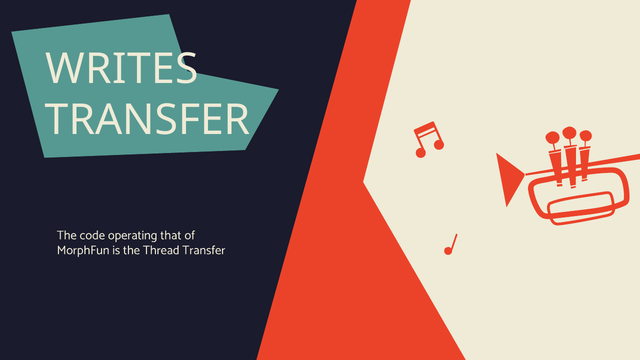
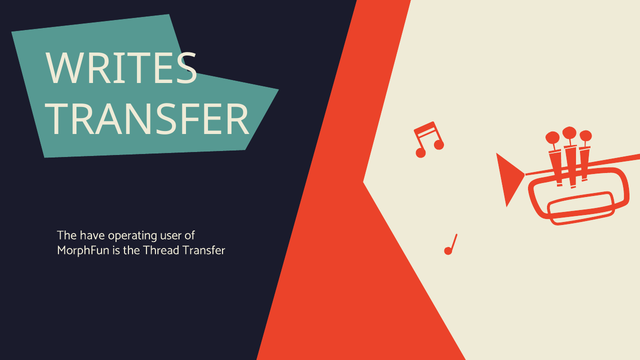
code: code -> have
that: that -> user
